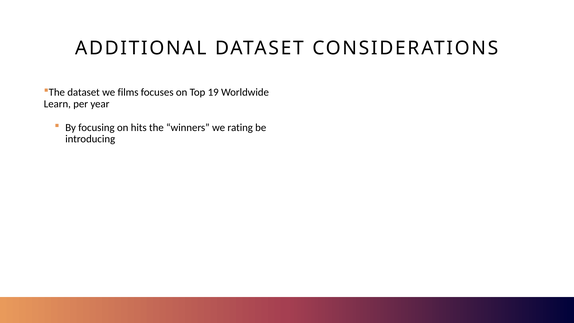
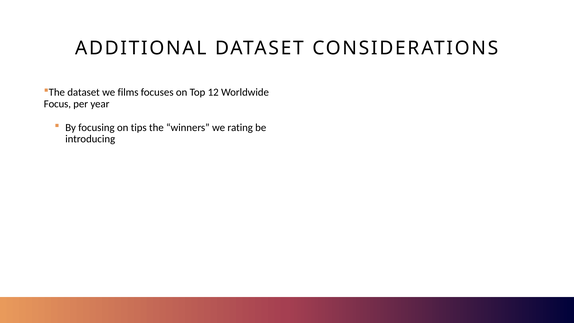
19: 19 -> 12
Learn: Learn -> Focus
hits: hits -> tips
